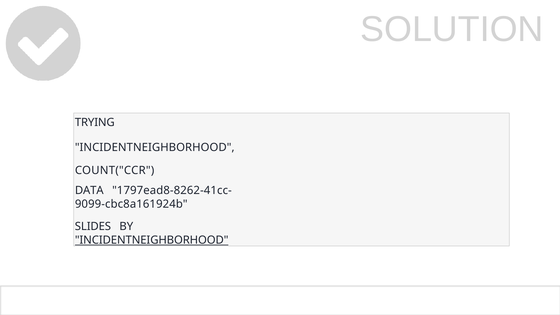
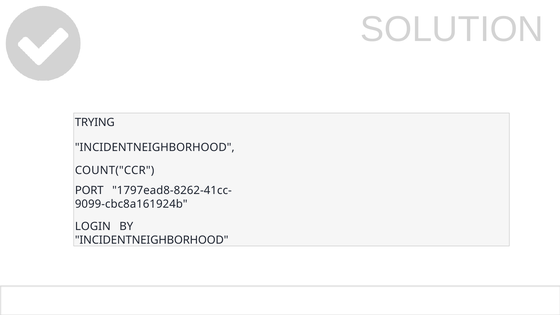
DATA: DATA -> PORT
SLIDES: SLIDES -> LOGIN
INCIDENTNEIGHBORHOOD at (152, 240) underline: present -> none
